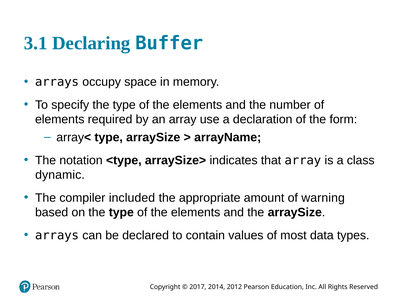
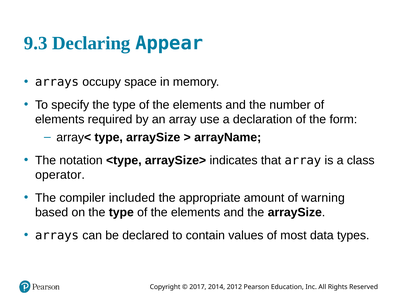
3.1: 3.1 -> 9.3
Buffer: Buffer -> Appear
dynamic: dynamic -> operator
